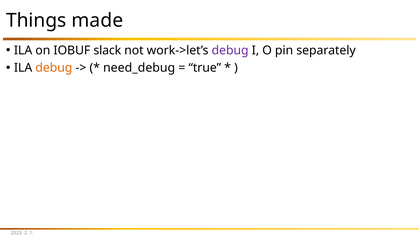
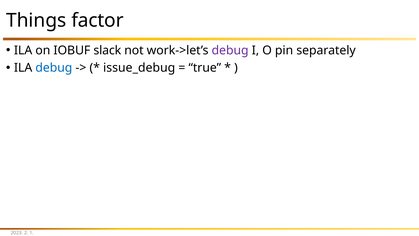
made: made -> factor
debug at (54, 68) colour: orange -> blue
need_debug: need_debug -> issue_debug
